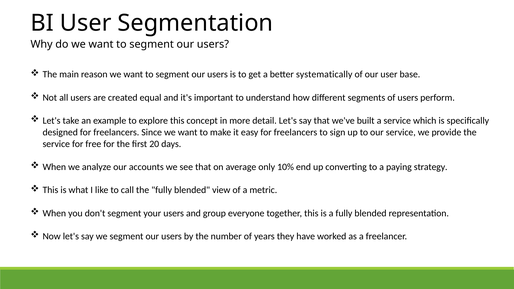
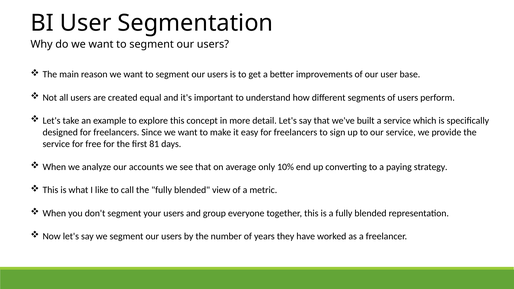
systematically: systematically -> improvements
20: 20 -> 81
